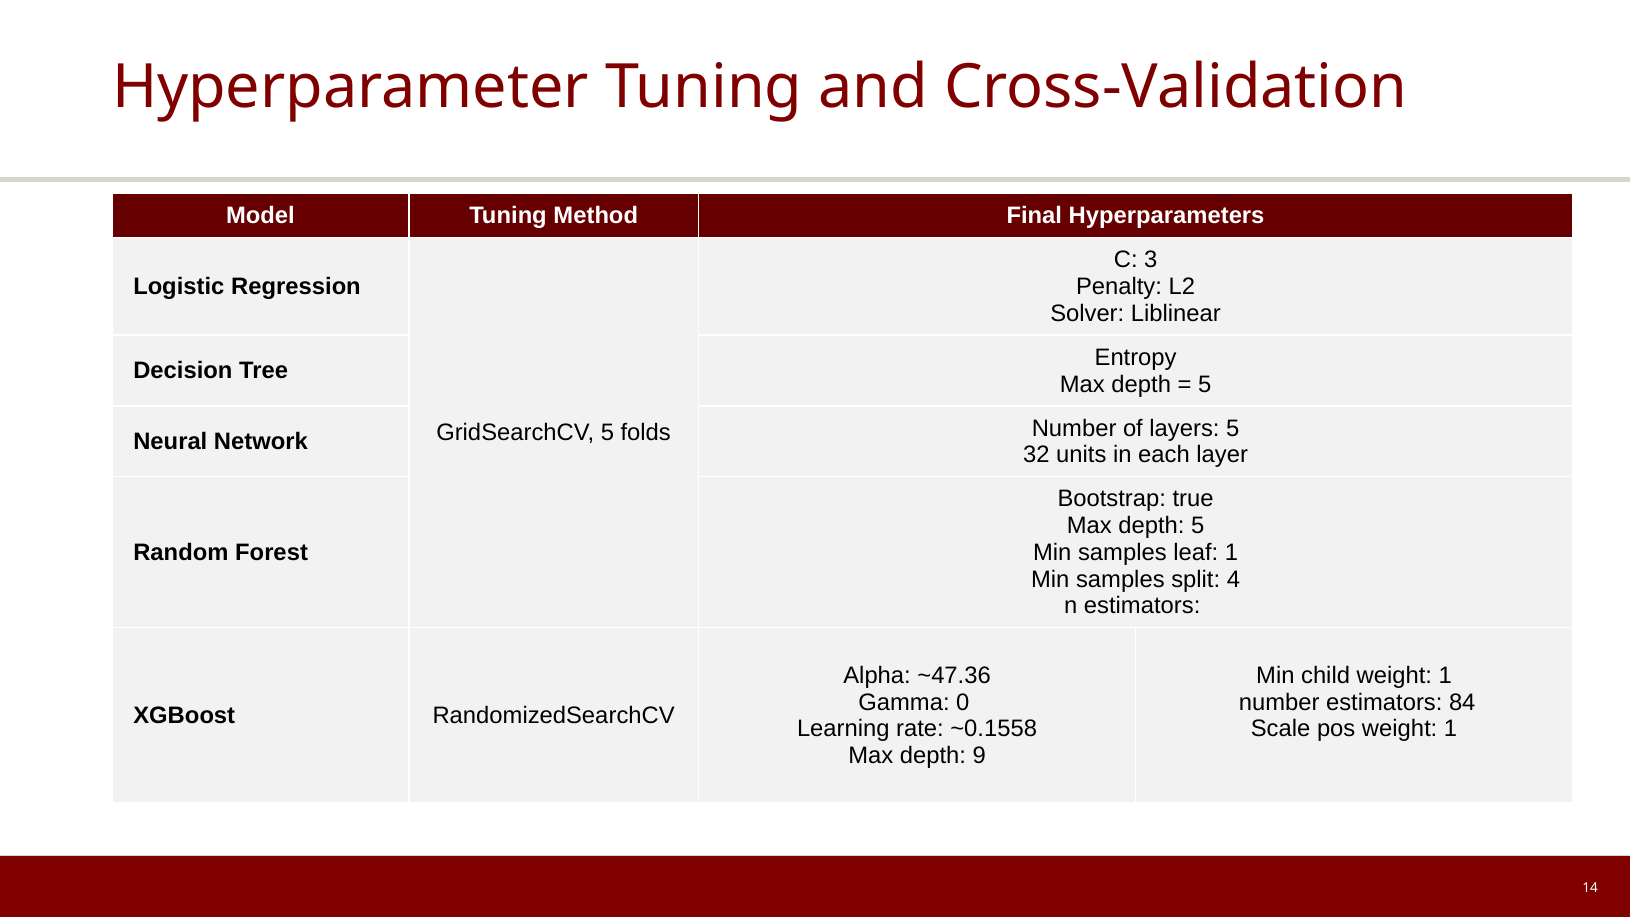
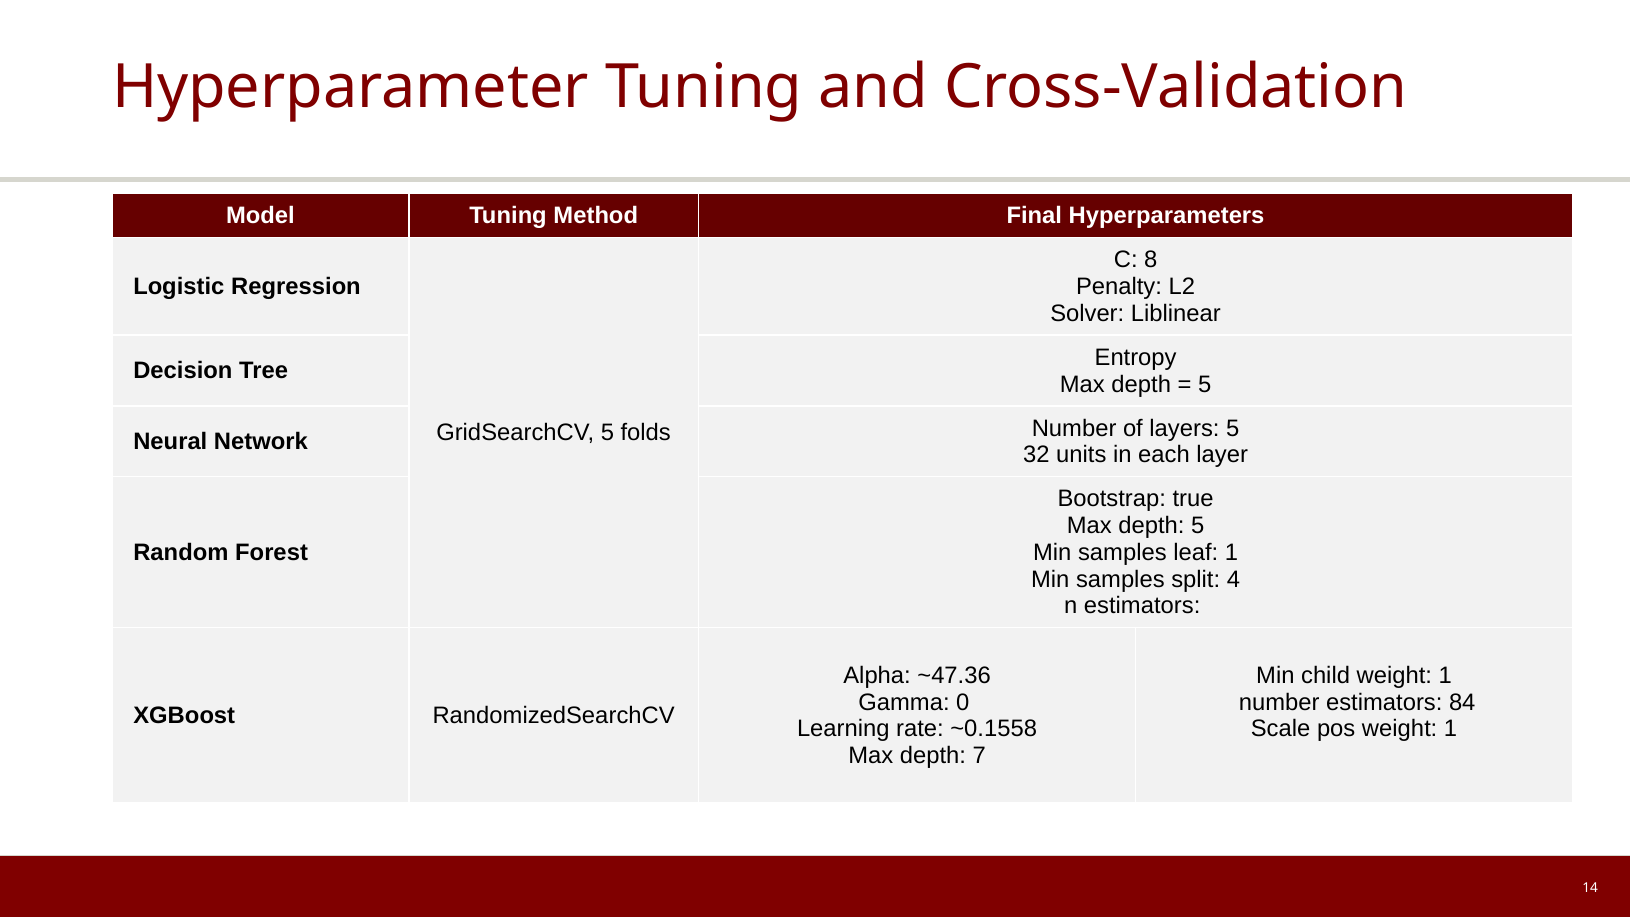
3: 3 -> 8
9: 9 -> 7
